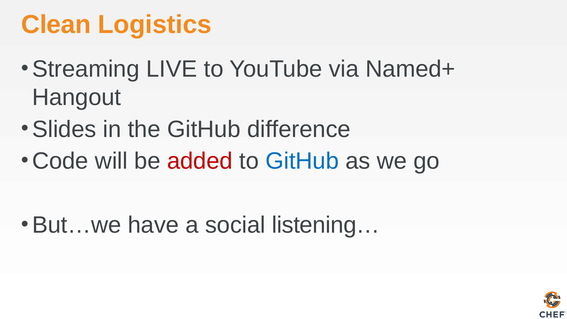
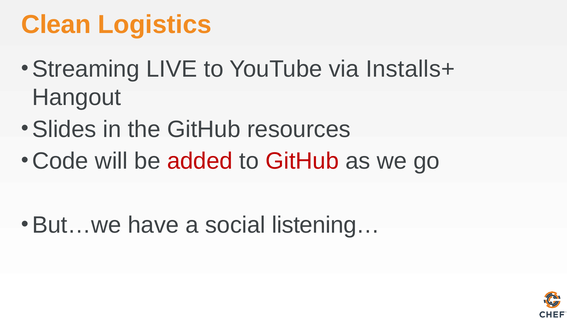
Named+: Named+ -> Installs+
difference: difference -> resources
GitHub at (302, 161) colour: blue -> red
